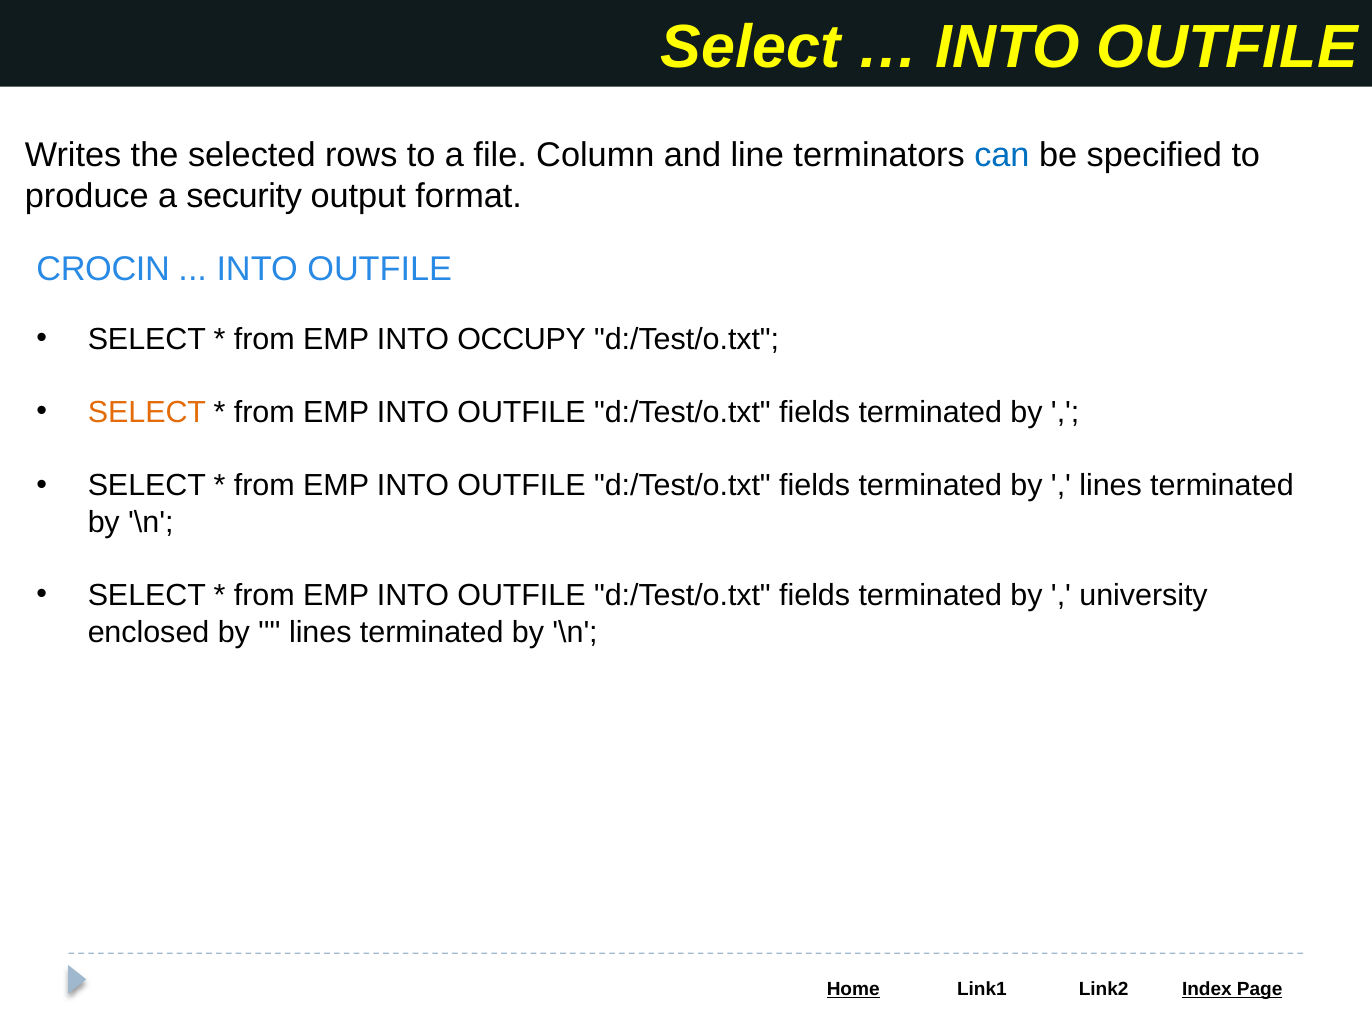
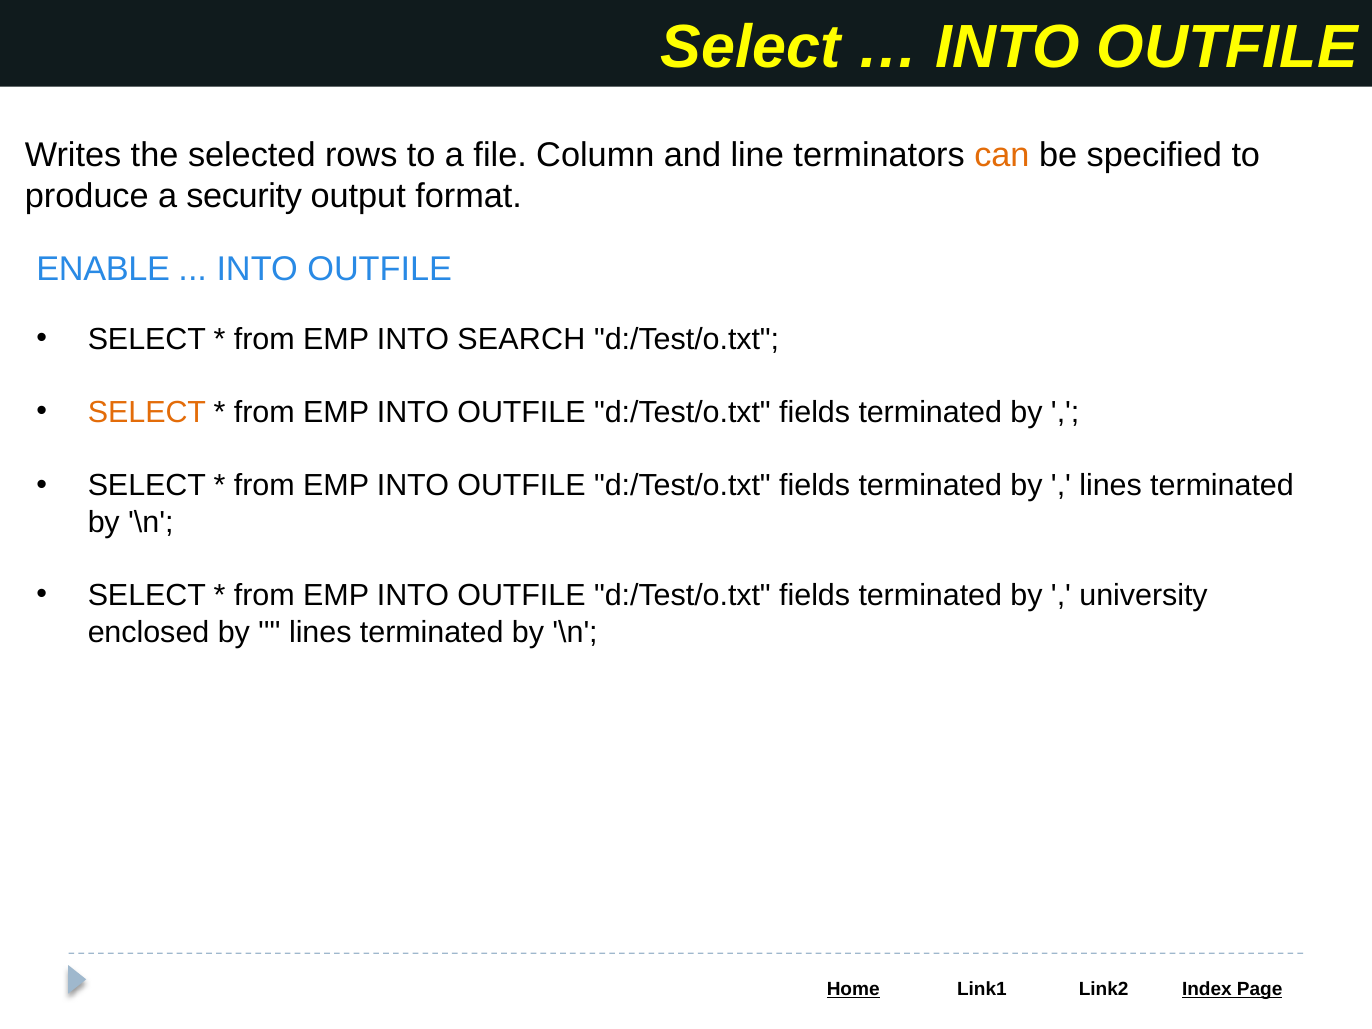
can colour: blue -> orange
CROCIN: CROCIN -> ENABLE
OCCUPY: OCCUPY -> SEARCH
